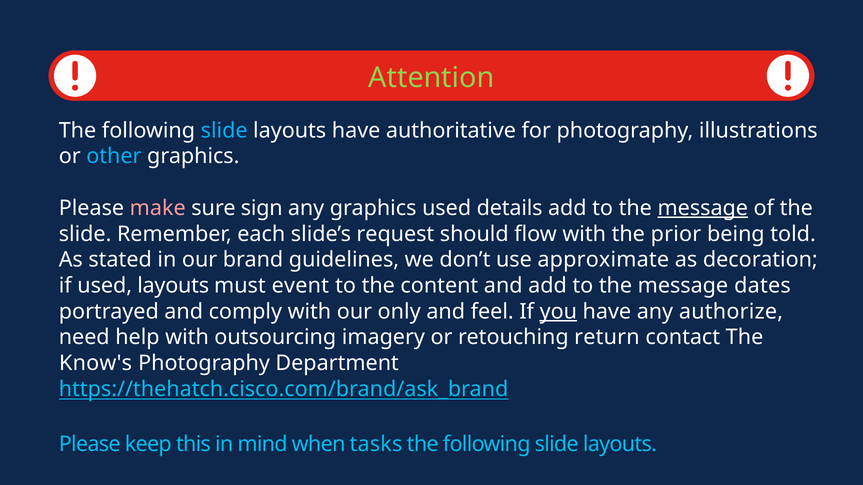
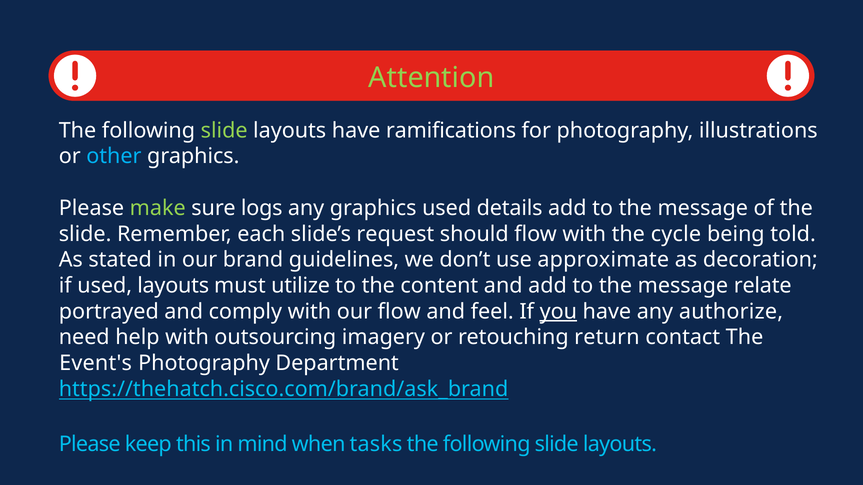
slide at (224, 131) colour: light blue -> light green
authoritative: authoritative -> ramifications
make colour: pink -> light green
sign: sign -> logs
message at (703, 208) underline: present -> none
prior: prior -> cycle
event: event -> utilize
dates: dates -> relate
our only: only -> flow
Know's: Know's -> Event's
